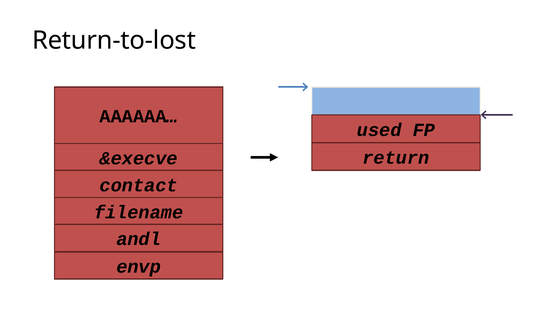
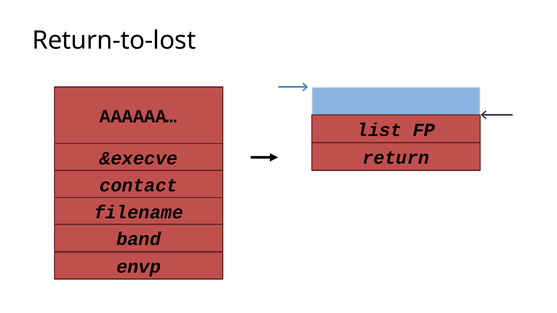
used: used -> list
andl: andl -> band
